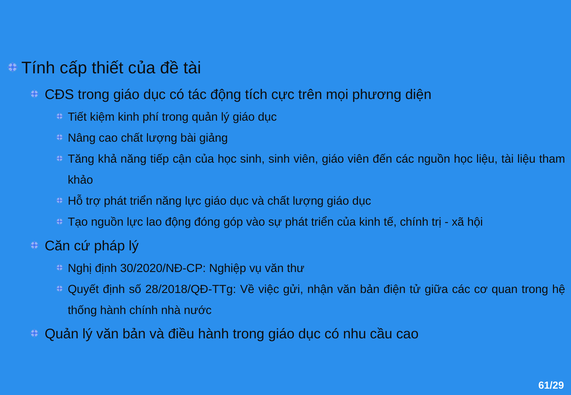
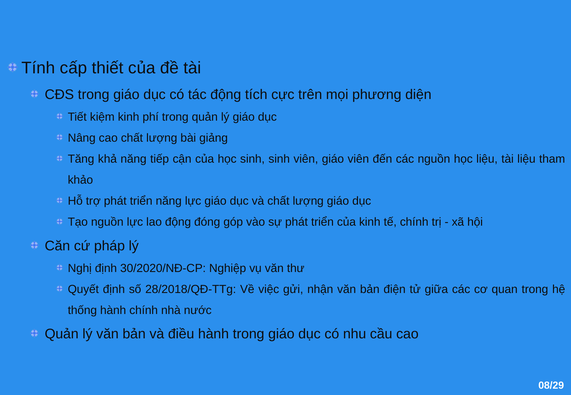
61/29: 61/29 -> 08/29
